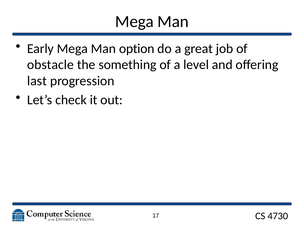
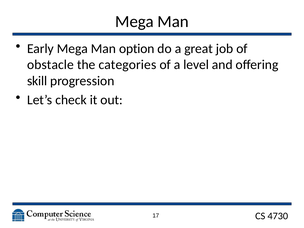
something: something -> categories
last: last -> skill
